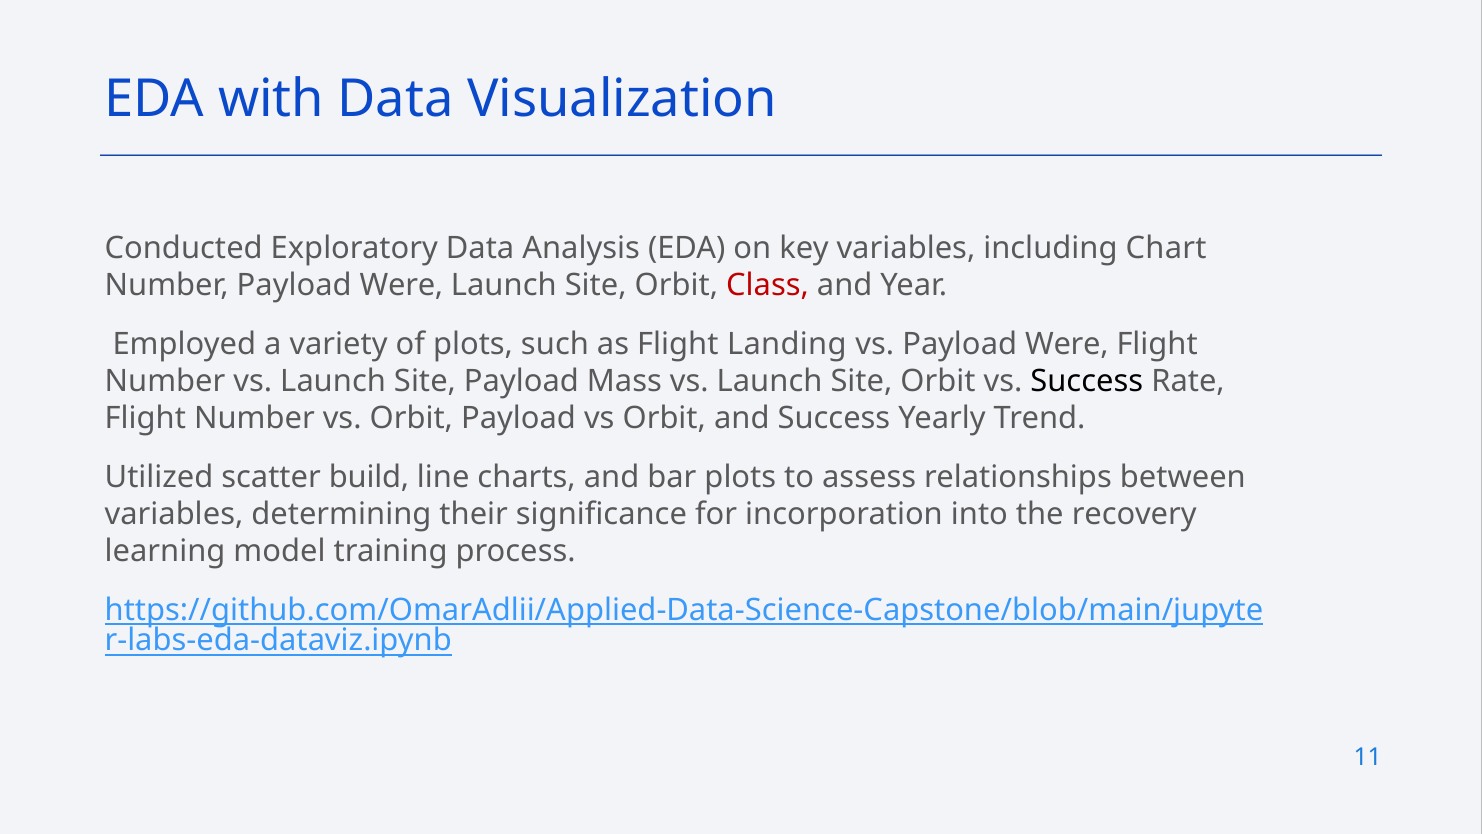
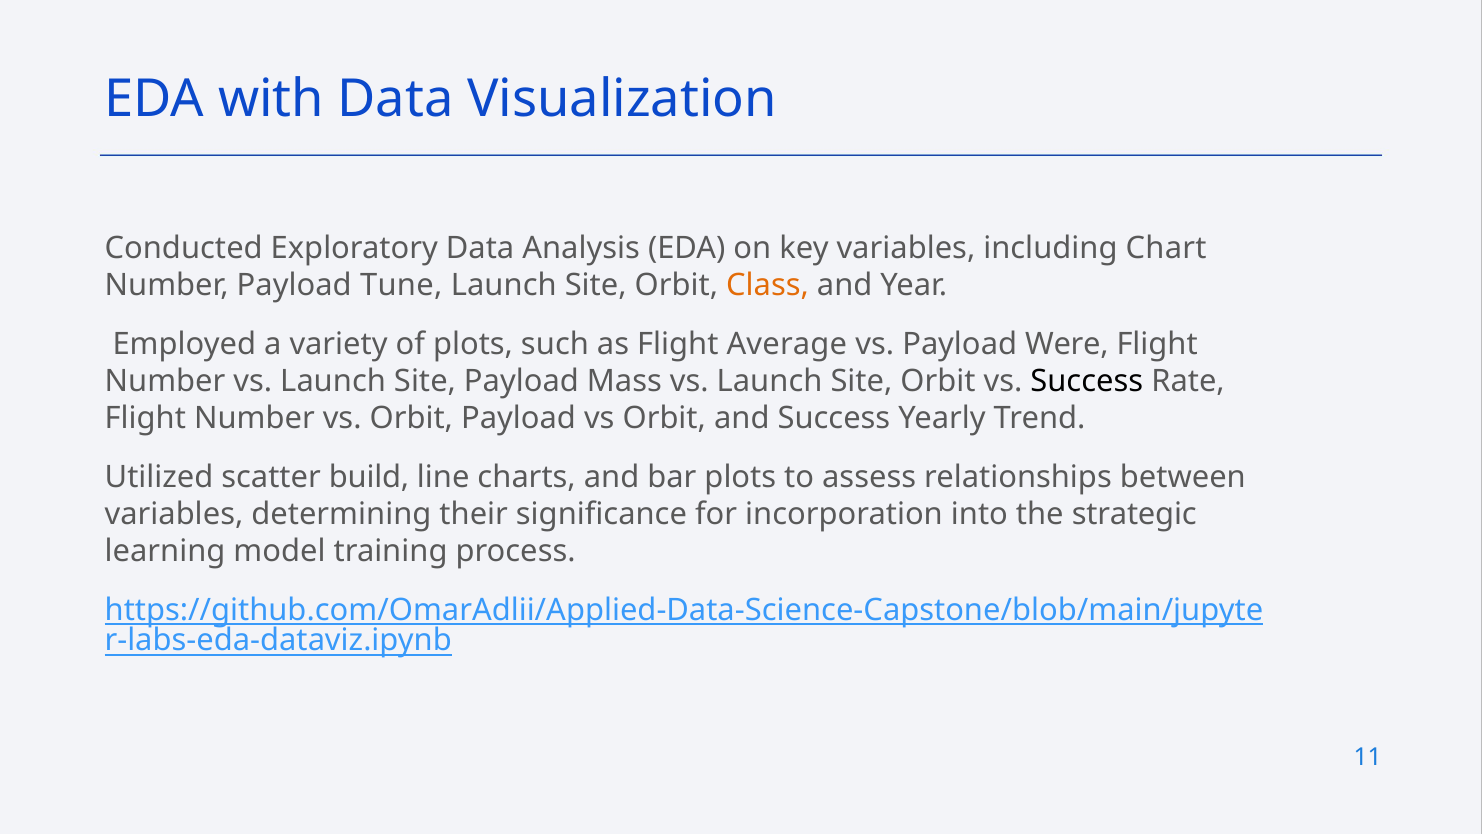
Number Payload Were: Were -> Tune
Class colour: red -> orange
Landing: Landing -> Average
recovery: recovery -> strategic
